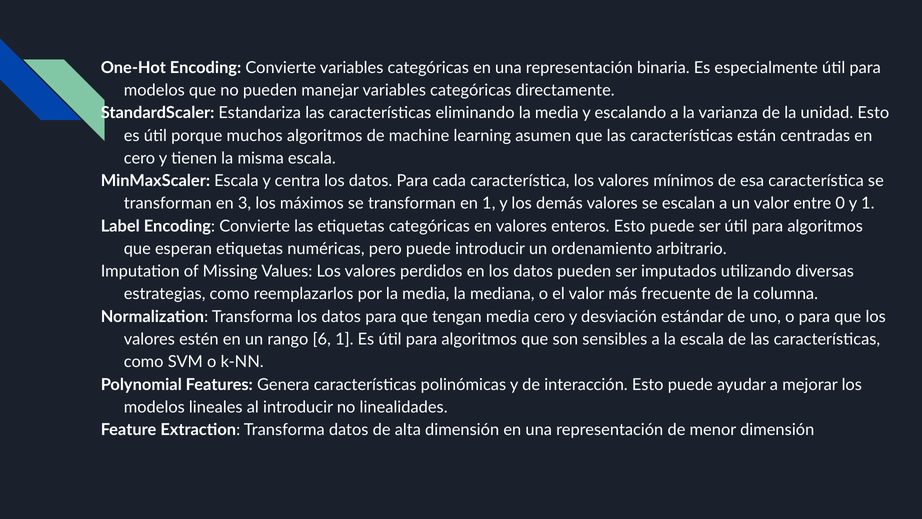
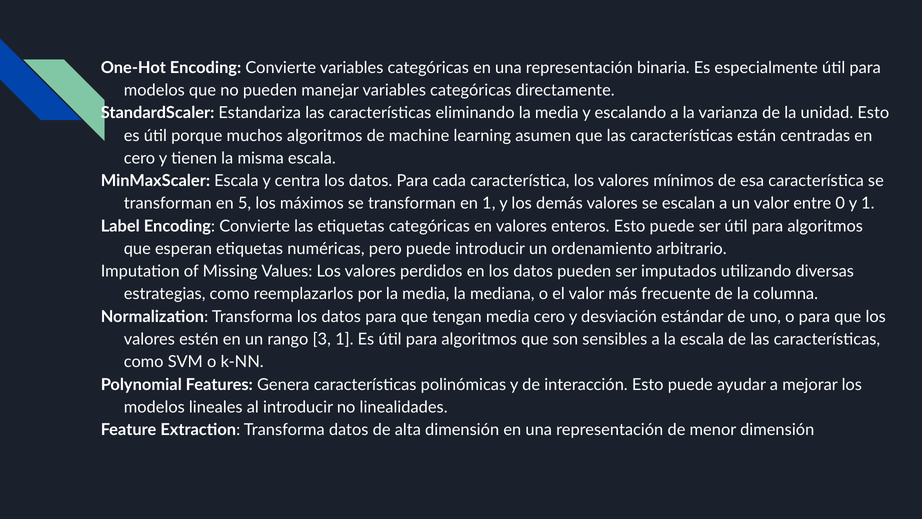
3: 3 -> 5
6: 6 -> 3
